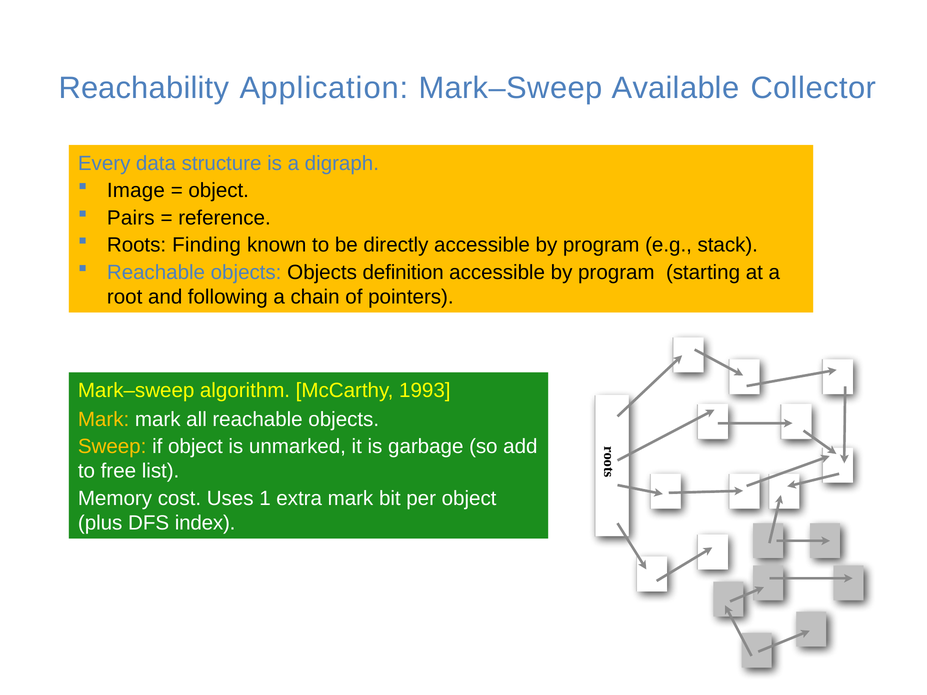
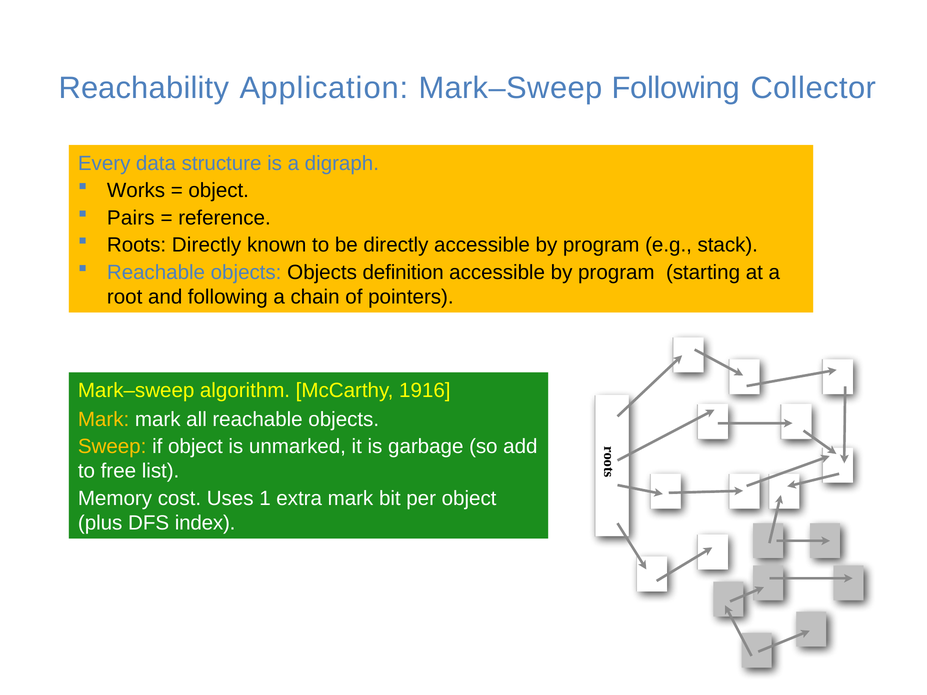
Mark–Sweep Available: Available -> Following
Image: Image -> Works
Roots Finding: Finding -> Directly
1993: 1993 -> 1916
